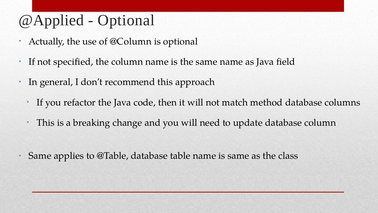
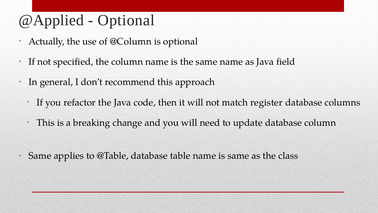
method: method -> register
